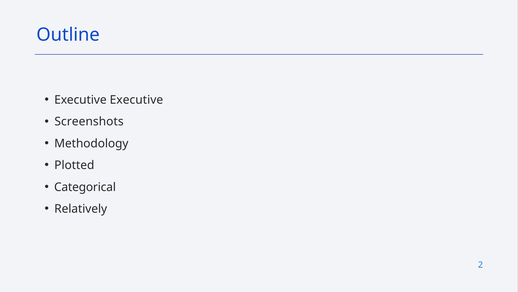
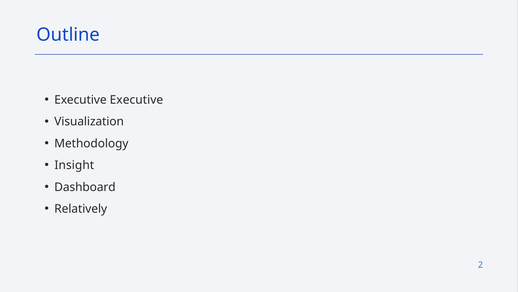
Screenshots: Screenshots -> Visualization
Plotted: Plotted -> Insight
Categorical: Categorical -> Dashboard
